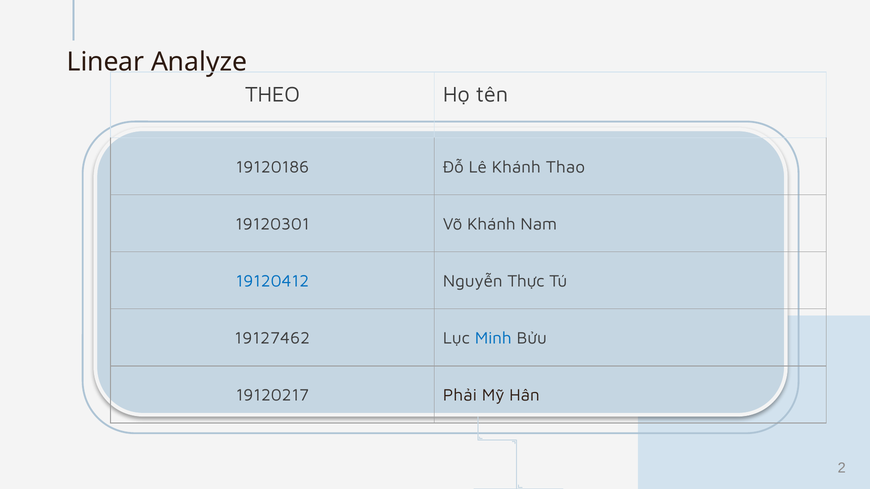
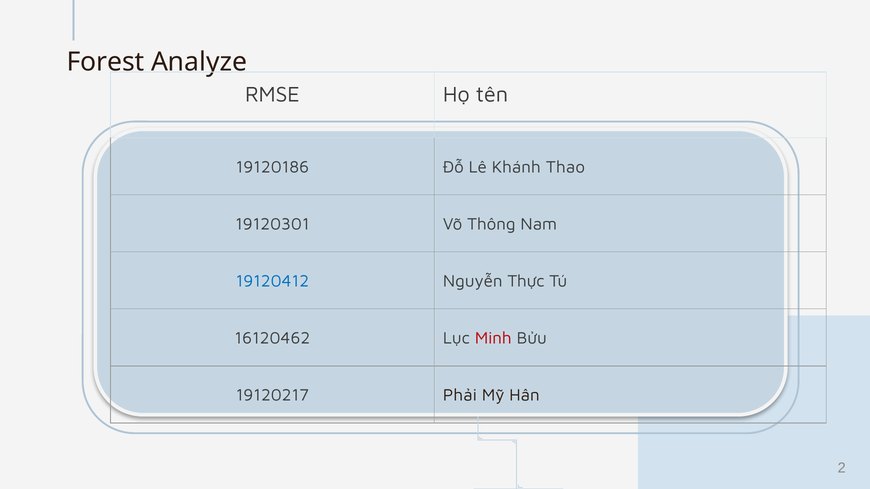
Linear: Linear -> Forest
THEO: THEO -> RMSE
Võ Khánh: Khánh -> Thông
19127462: 19127462 -> 16120462
Minh colour: blue -> red
